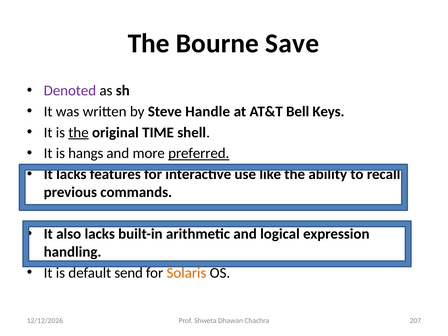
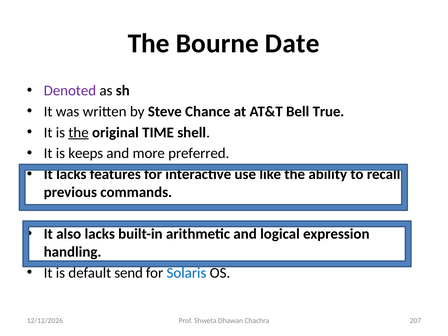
Save: Save -> Date
Handle: Handle -> Chance
Keys: Keys -> True
hangs: hangs -> keeps
preferred underline: present -> none
Solaris colour: orange -> blue
